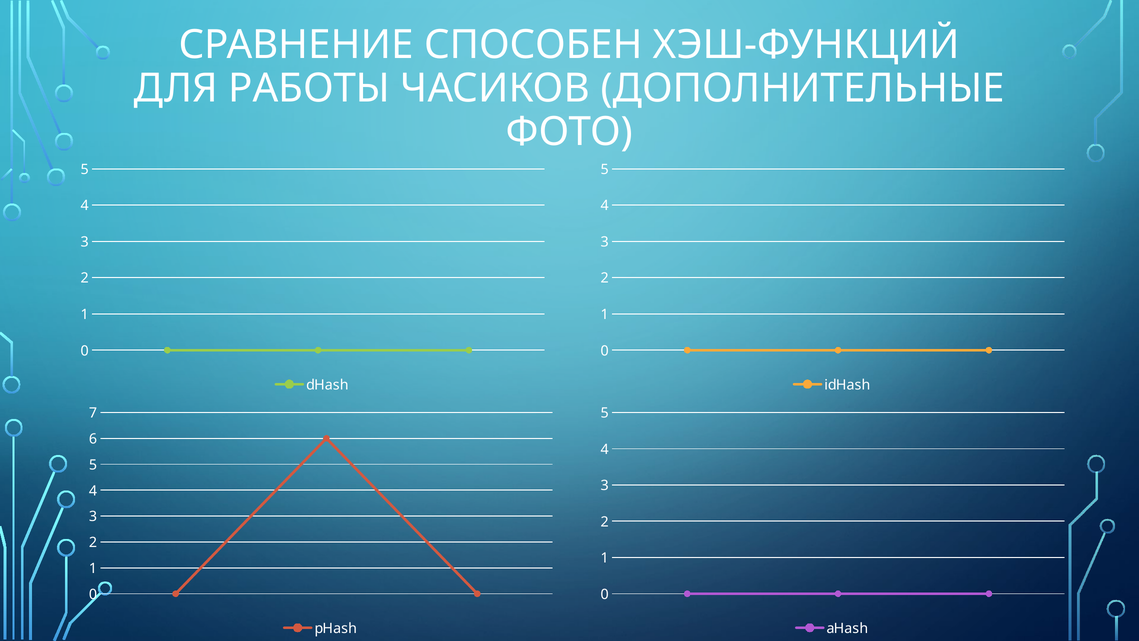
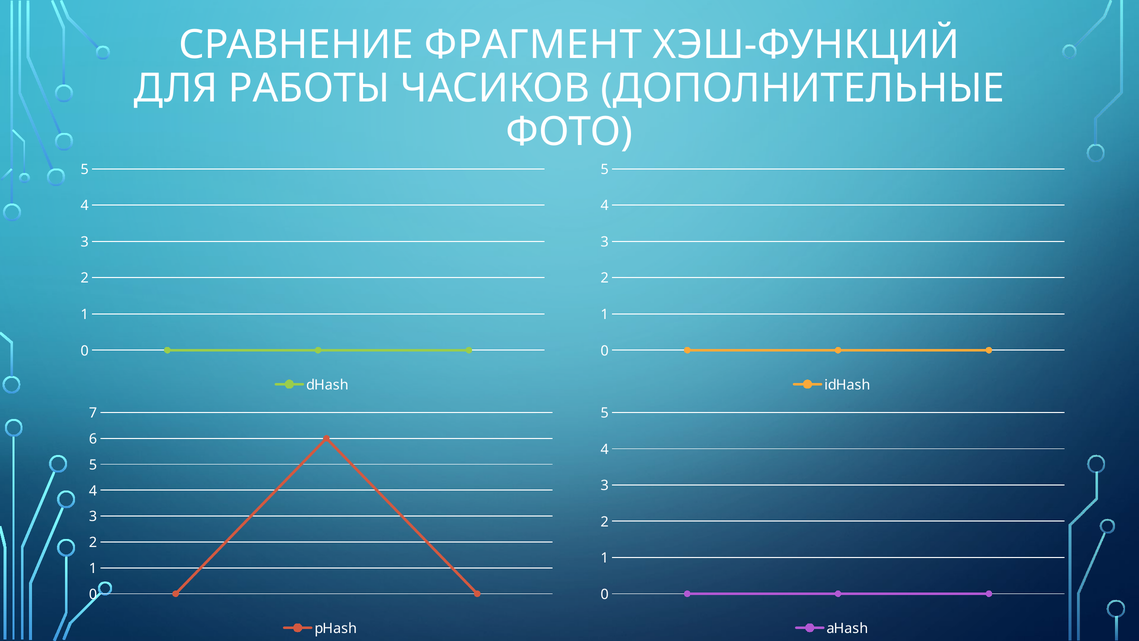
СПОСОБЕН: СПОСОБЕН -> ФРАГМЕНТ
